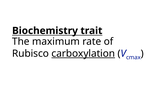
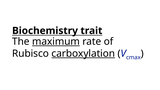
maximum underline: none -> present
